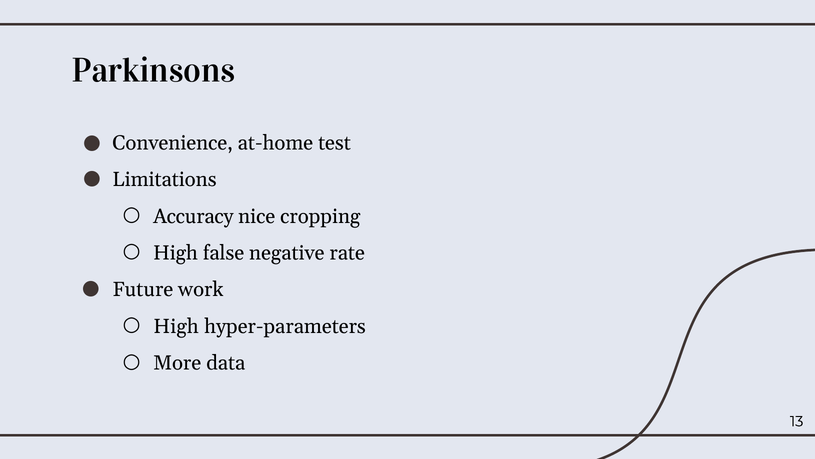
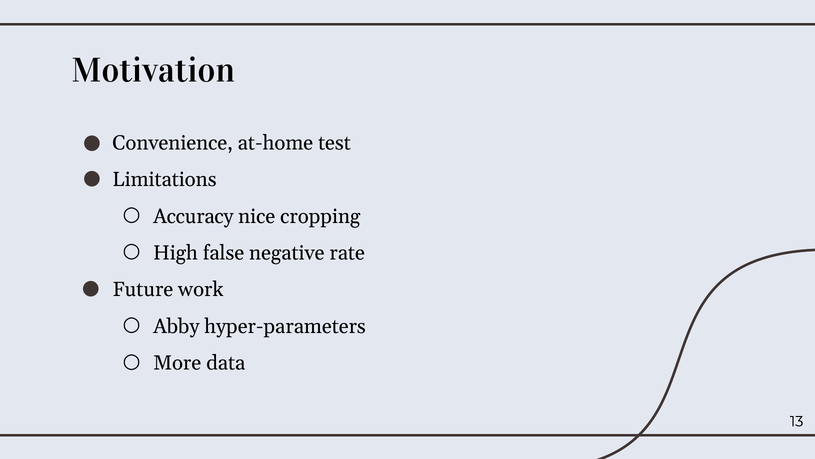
Parkinsons: Parkinsons -> Motivation
High at (176, 326): High -> Abby
